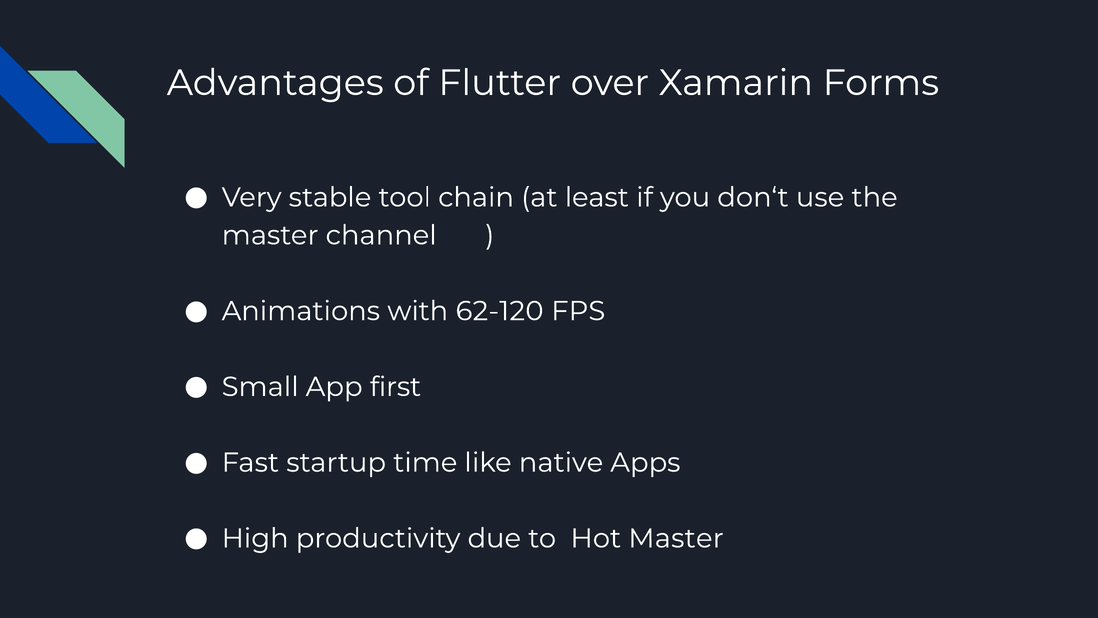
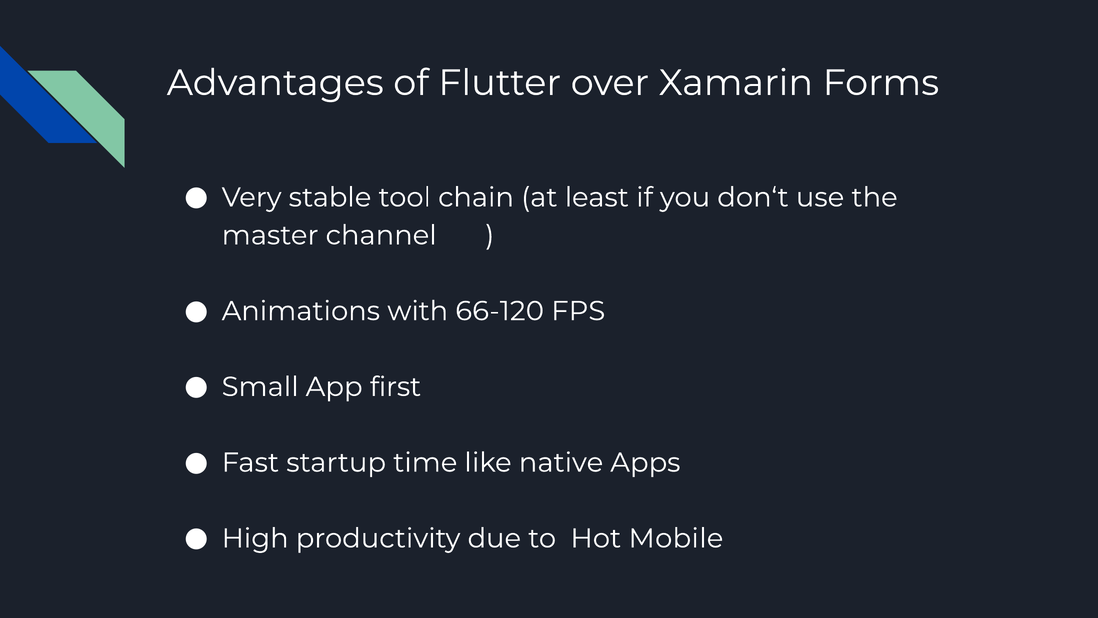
62-120: 62-120 -> 66-120
Hot Master: Master -> Mobile
